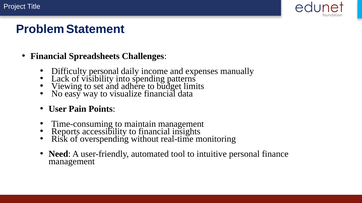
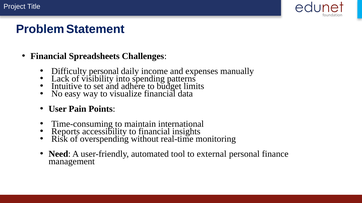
Viewing: Viewing -> Intuitive
maintain management: management -> international
intuitive: intuitive -> external
